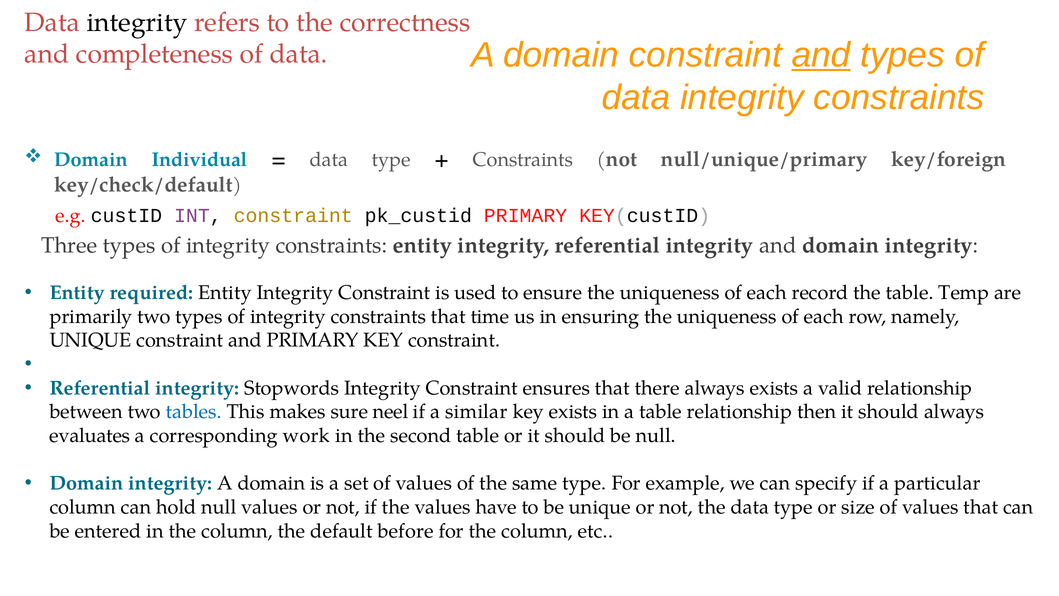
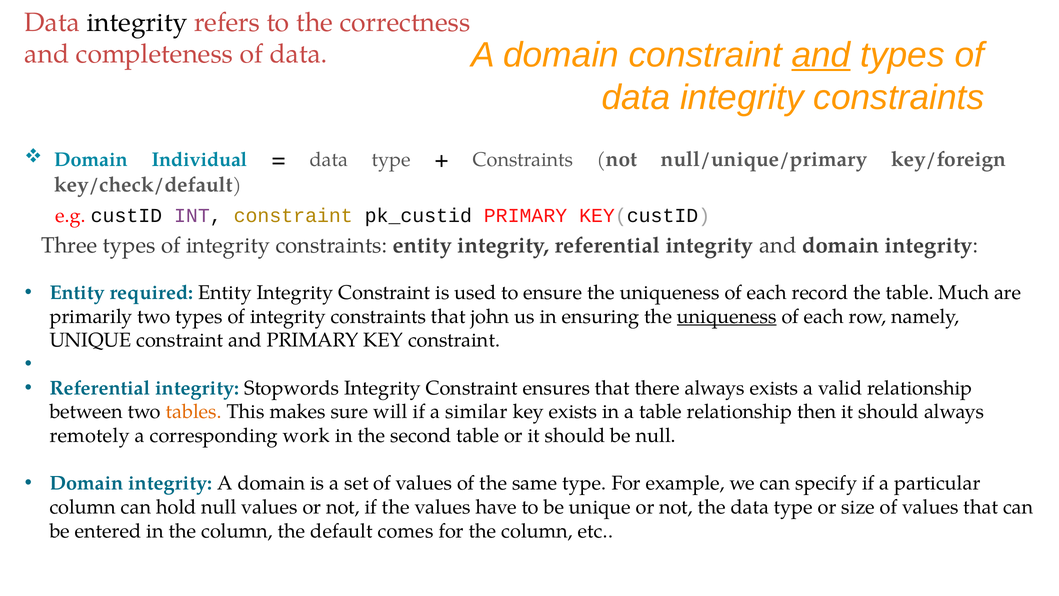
Temp: Temp -> Much
time: time -> john
uniqueness at (727, 316) underline: none -> present
tables colour: blue -> orange
neel: neel -> will
evaluates: evaluates -> remotely
before: before -> comes
